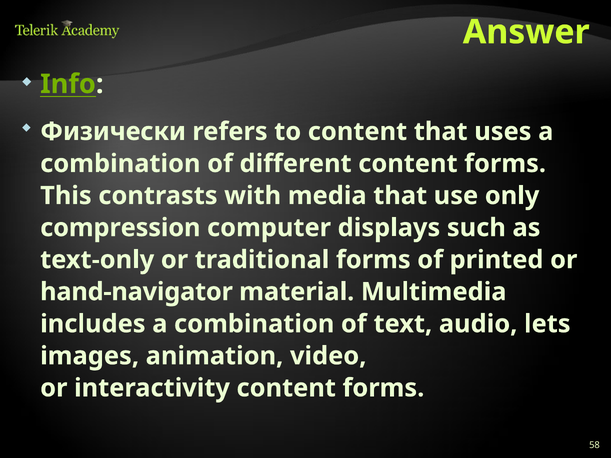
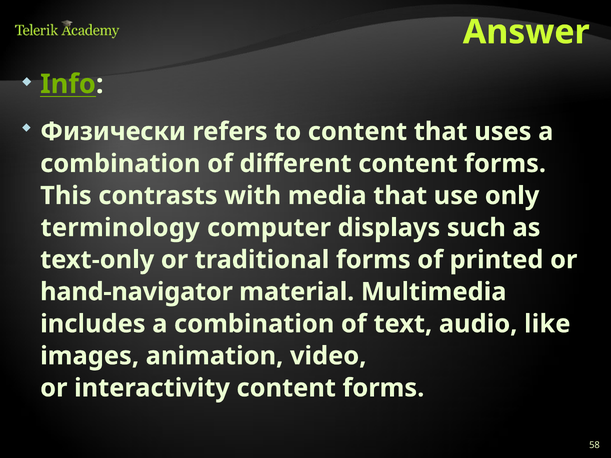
compression: compression -> terminology
lets: lets -> like
